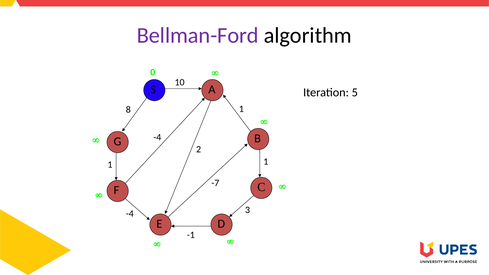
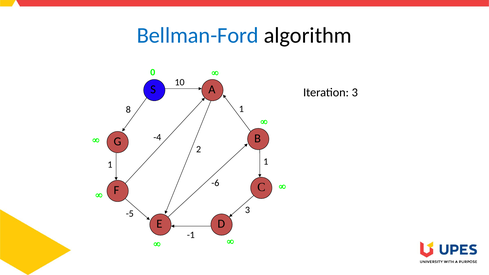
Bellman-Ford colour: purple -> blue
Iteration 5: 5 -> 3
-7: -7 -> -6
-4 at (130, 214): -4 -> -5
